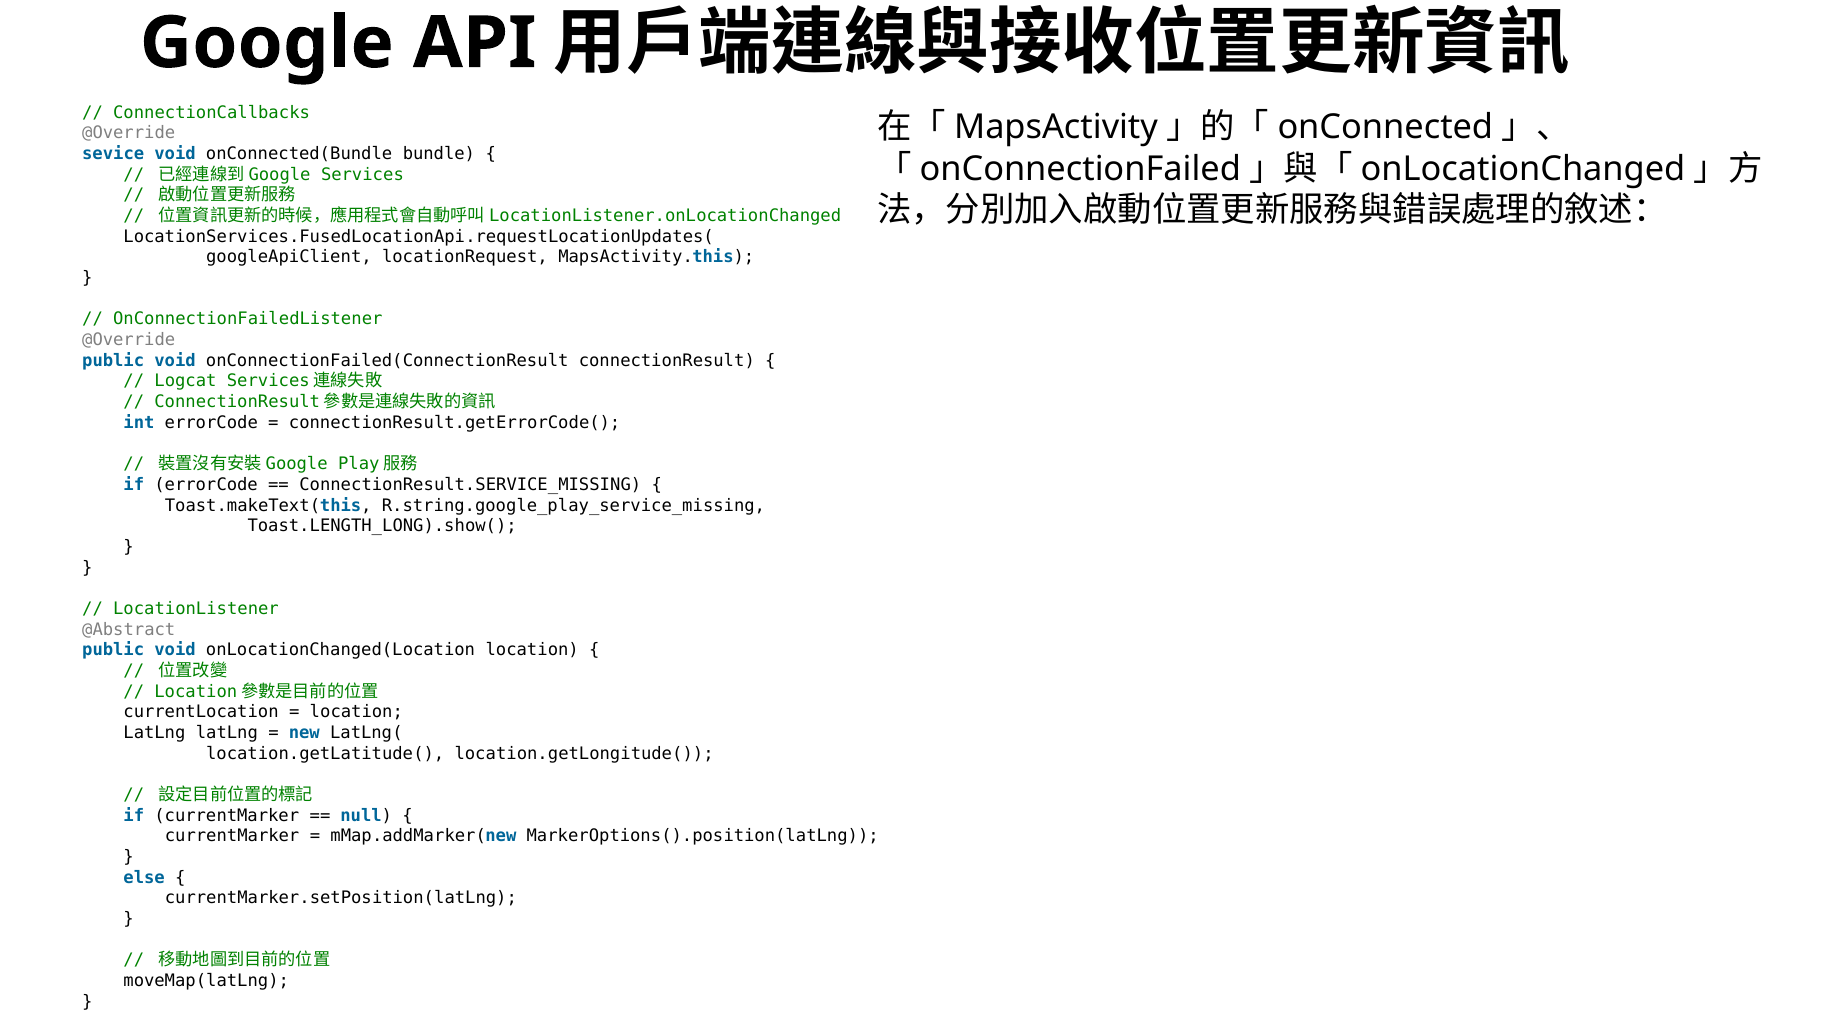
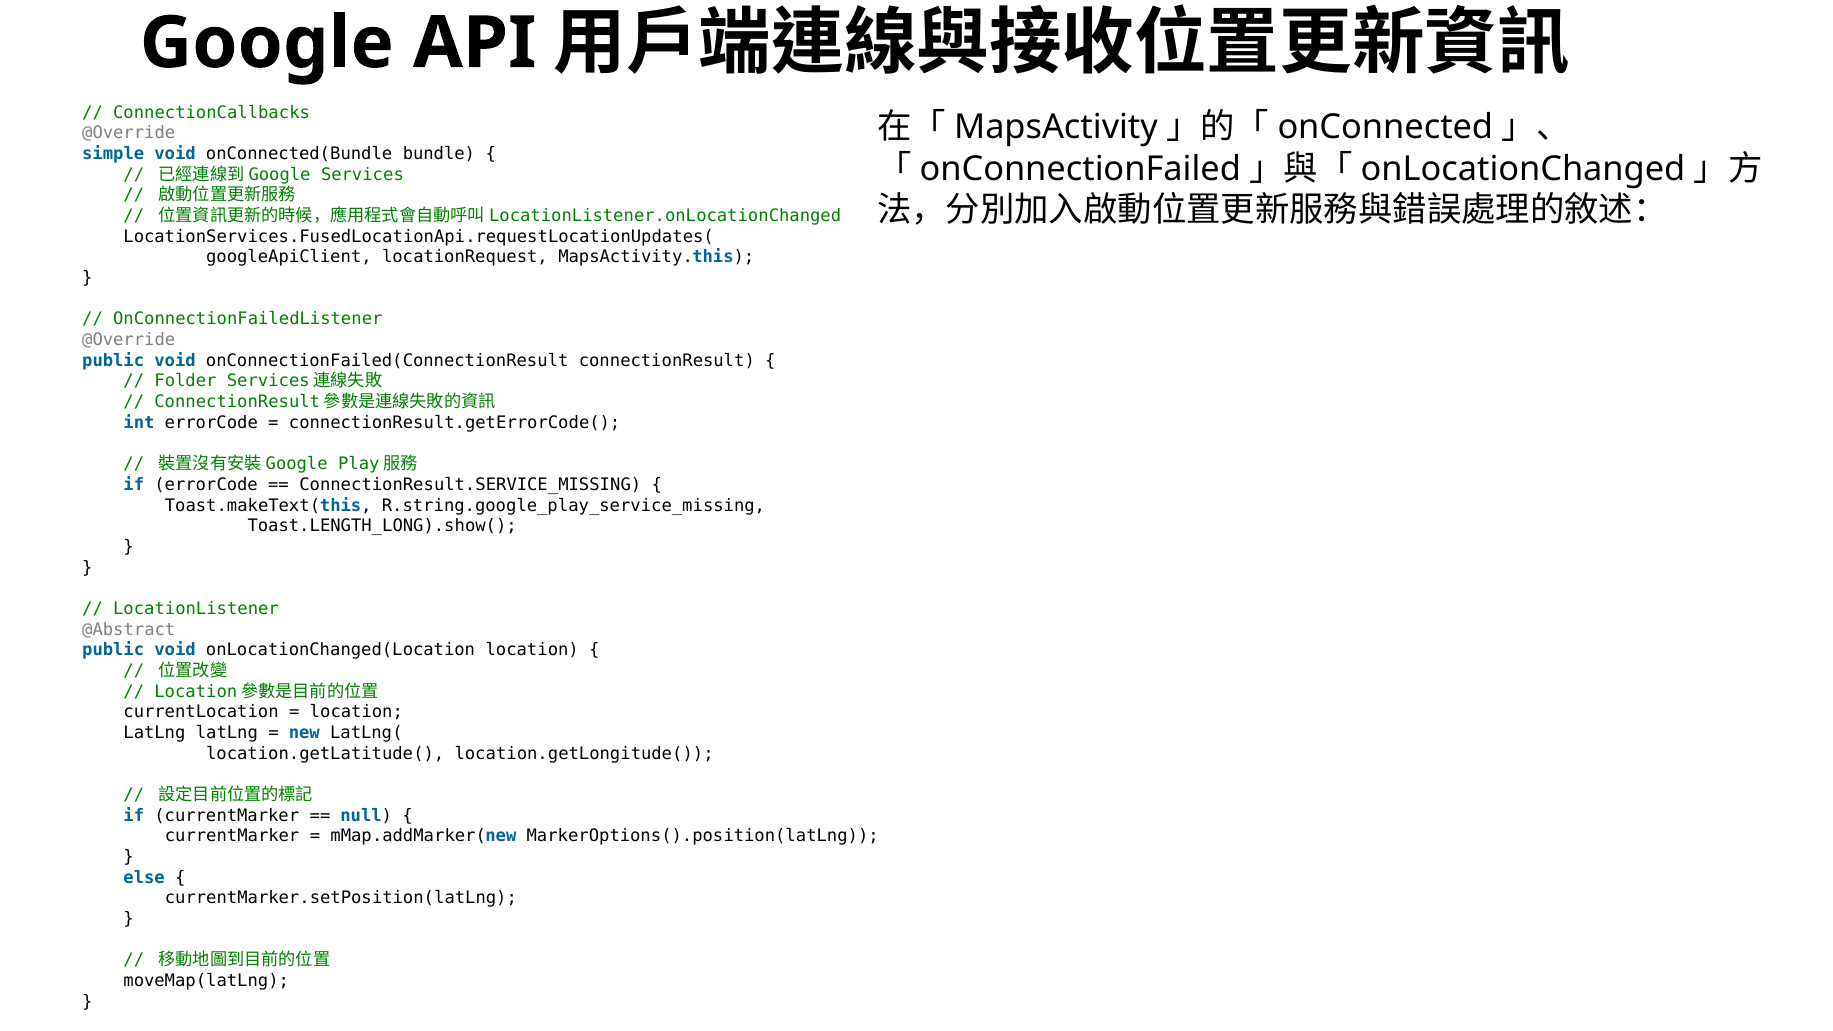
sevice: sevice -> simple
Logcat: Logcat -> Folder
